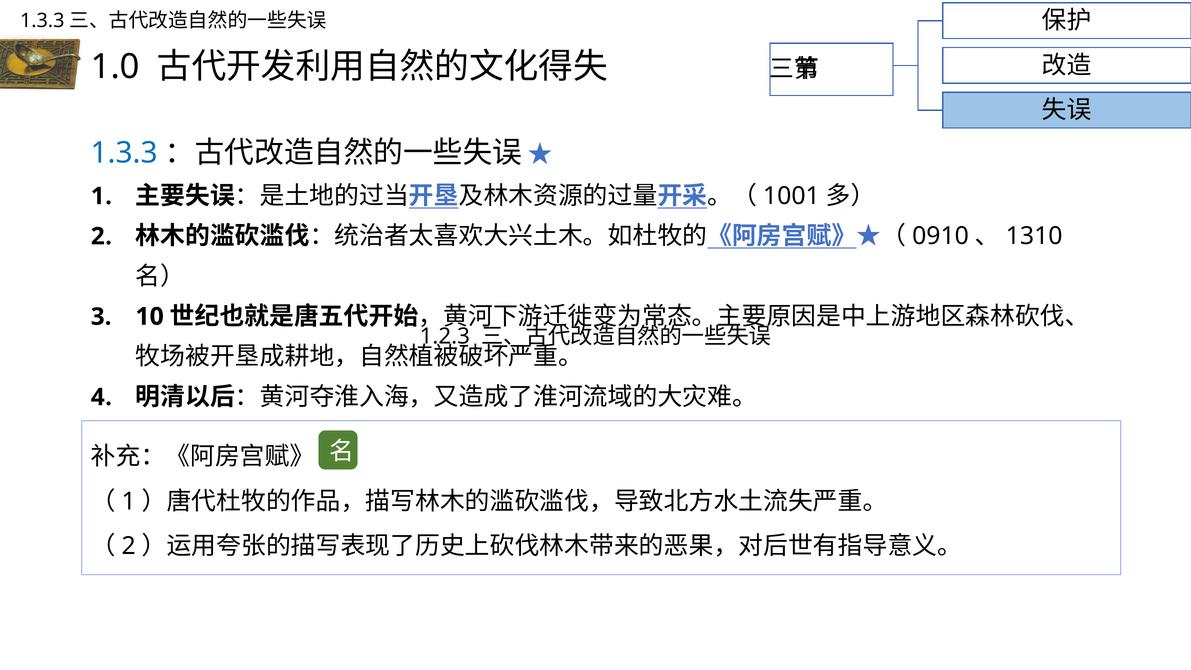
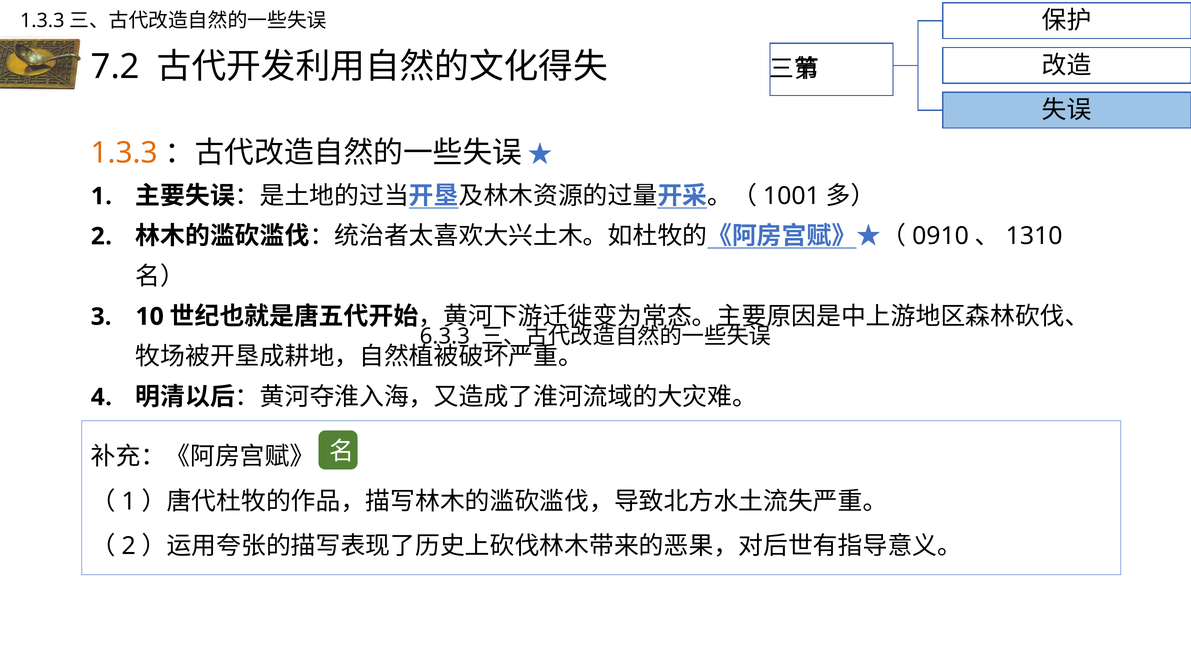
1.0: 1.0 -> 7.2
1.3.3 colour: blue -> orange
1.2.3: 1.2.3 -> 6.3.3
